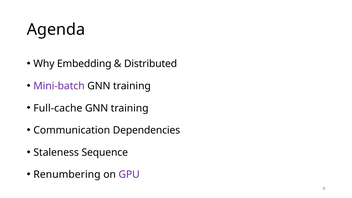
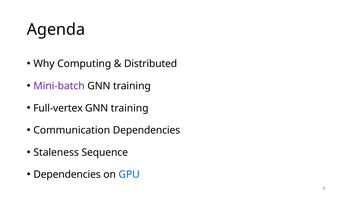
Embedding: Embedding -> Computing
Full-cache: Full-cache -> Full-vertex
Renumbering at (67, 175): Renumbering -> Dependencies
GPU colour: purple -> blue
